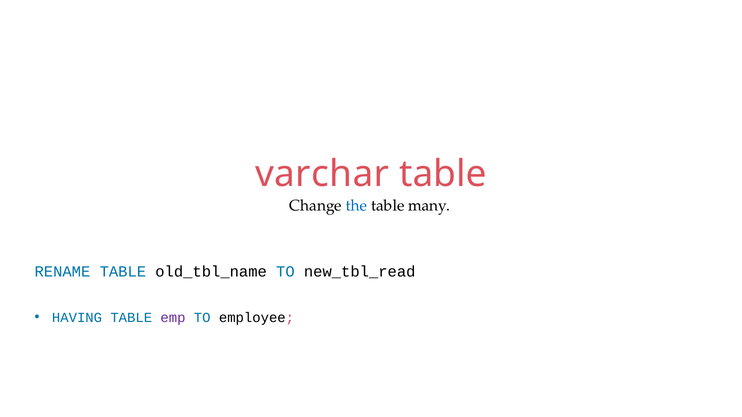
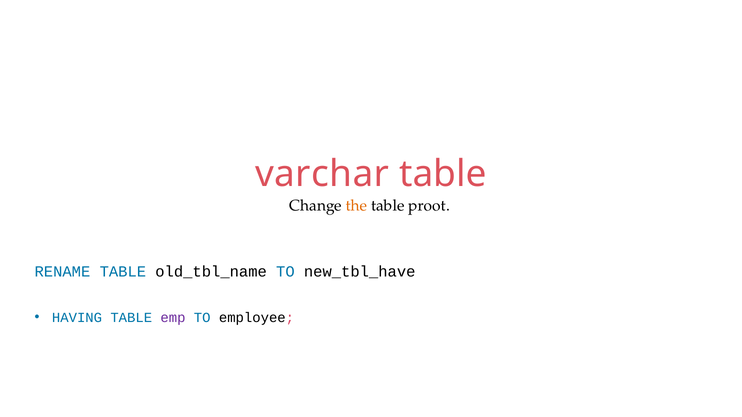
the colour: blue -> orange
many: many -> proot
new_tbl_read: new_tbl_read -> new_tbl_have
